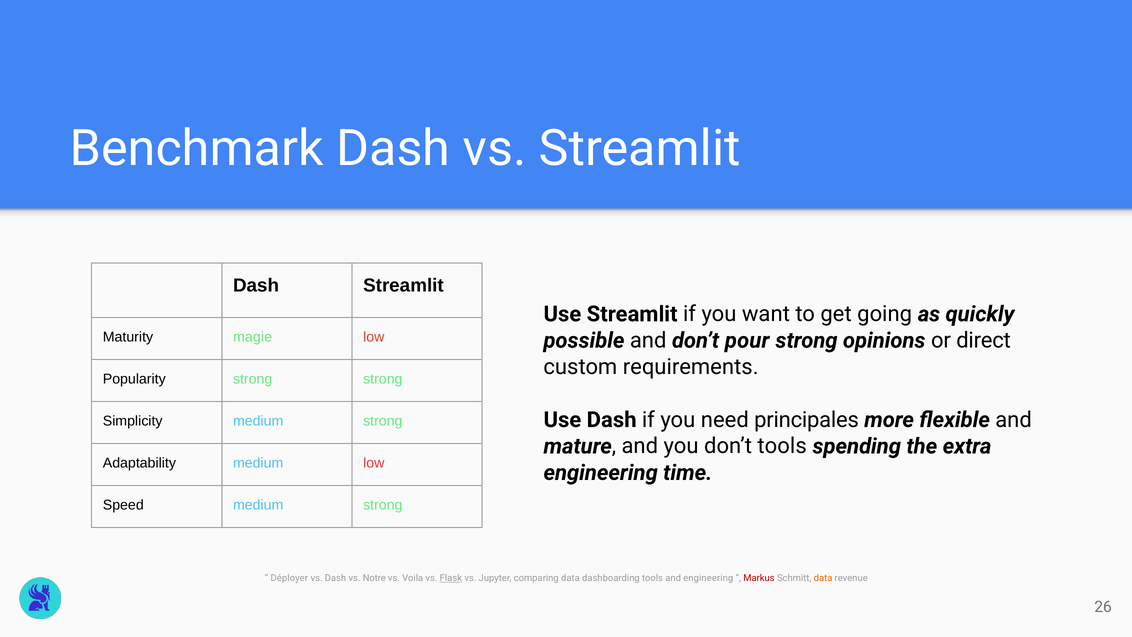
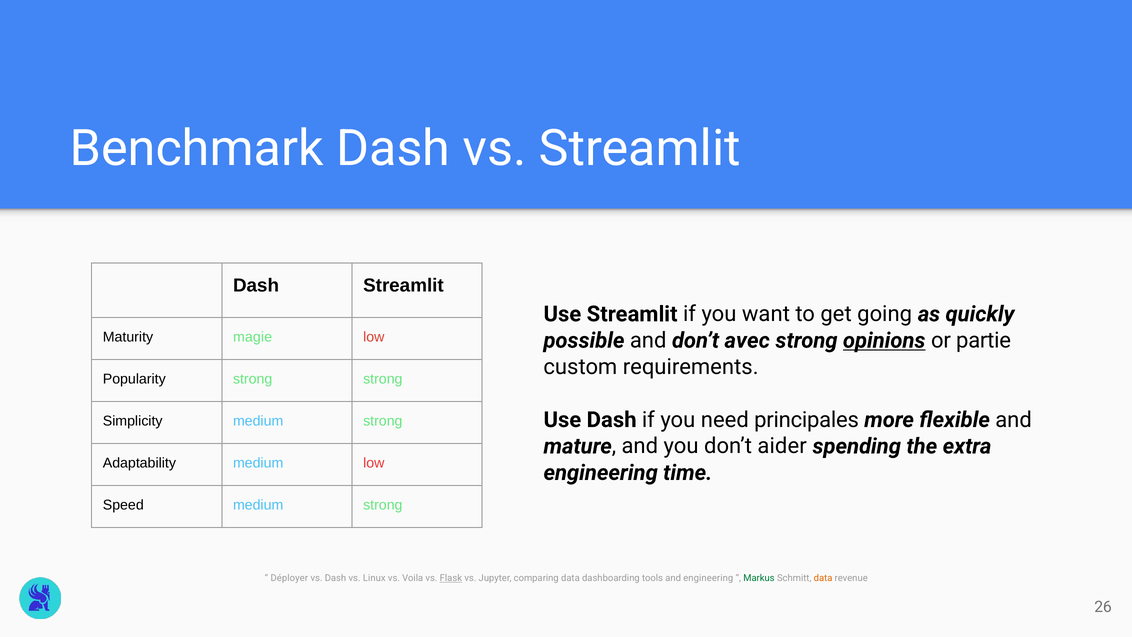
pour: pour -> avec
opinions underline: none -> present
direct: direct -> partie
don’t tools: tools -> aider
Notre: Notre -> Linux
Markus colour: red -> green
